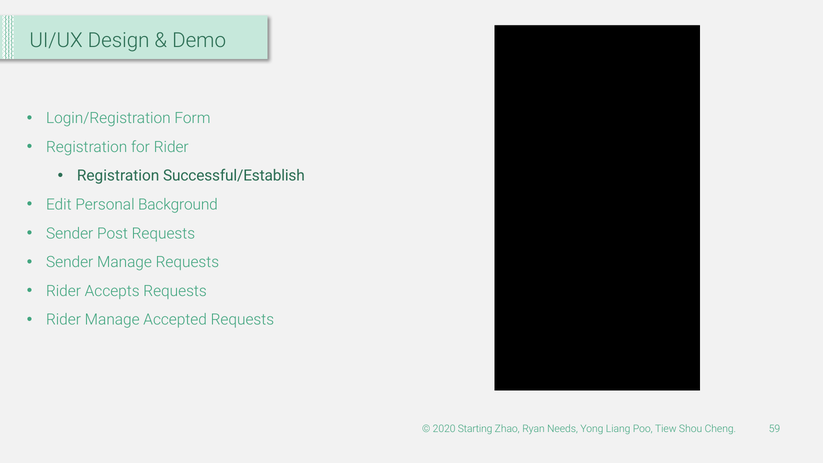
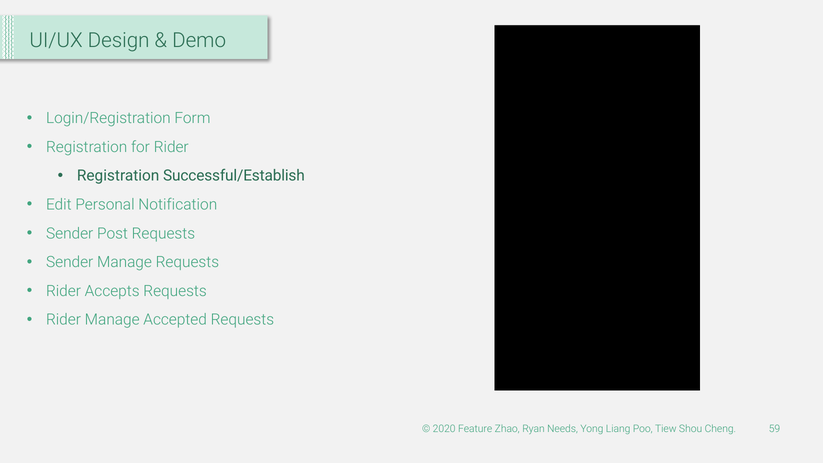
Background: Background -> Notification
Starting: Starting -> Feature
